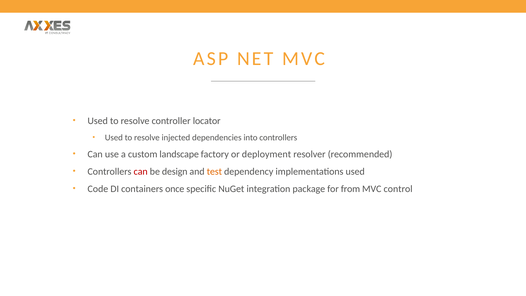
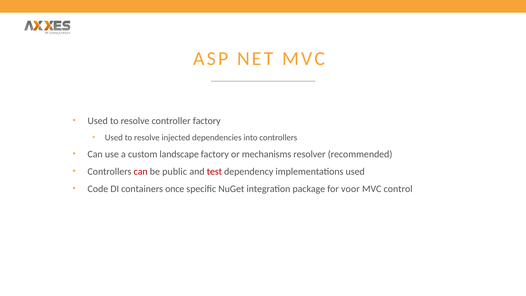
controller locator: locator -> factory
deployment: deployment -> mechanisms
design: design -> public
test colour: orange -> red
from: from -> voor
